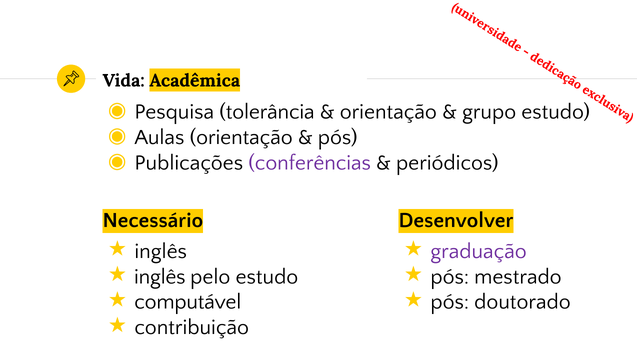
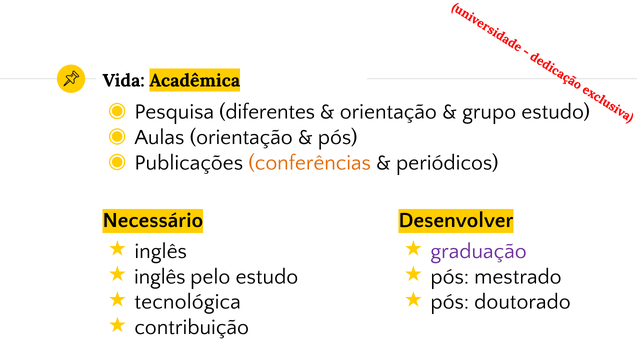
tolerância: tolerância -> diferentes
conferências colour: purple -> orange
computável: computável -> tecnológica
